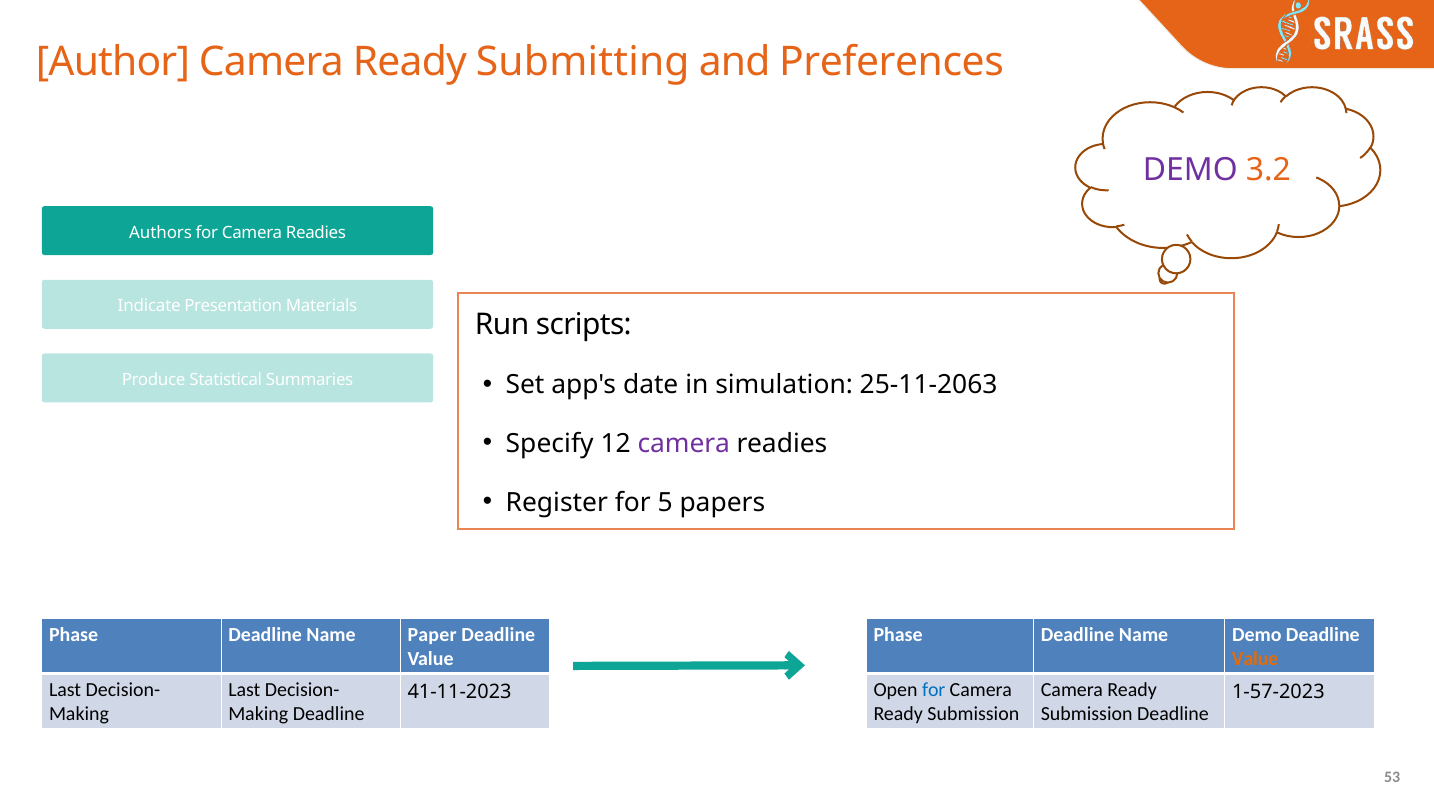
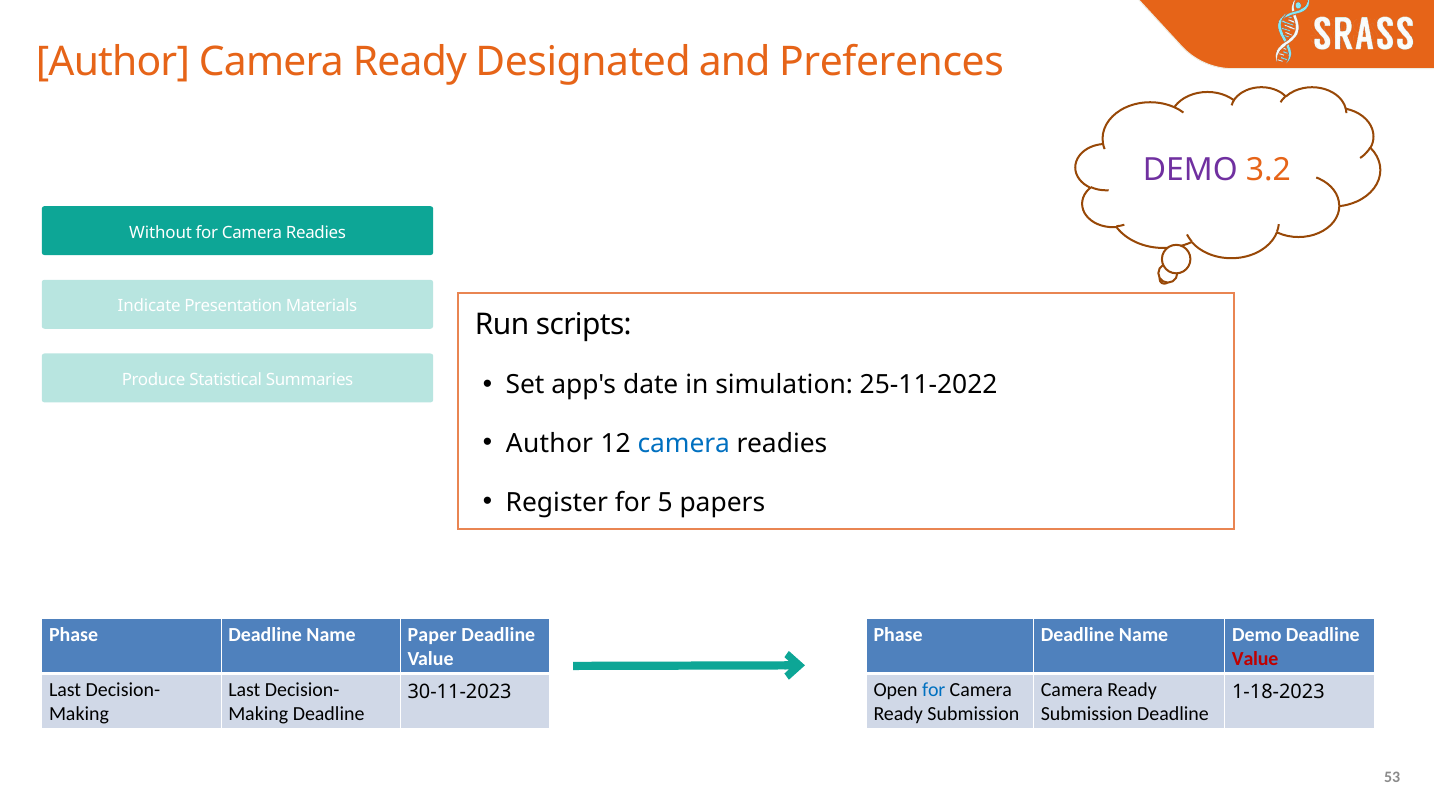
Submitting: Submitting -> Designated
Authors: Authors -> Without
25-11-2063: 25-11-2063 -> 25-11-2022
Specify at (550, 443): Specify -> Author
camera at (684, 443) colour: purple -> blue
Value at (1255, 659) colour: orange -> red
41-11-2023: 41-11-2023 -> 30-11-2023
1-57-2023: 1-57-2023 -> 1-18-2023
